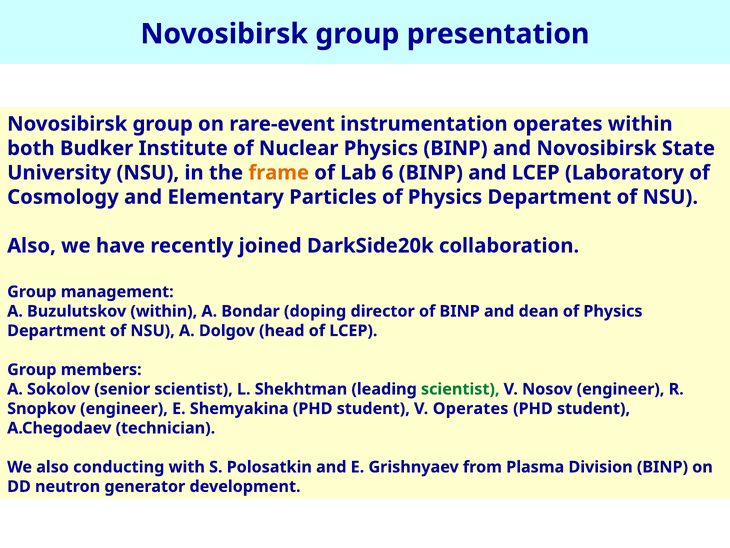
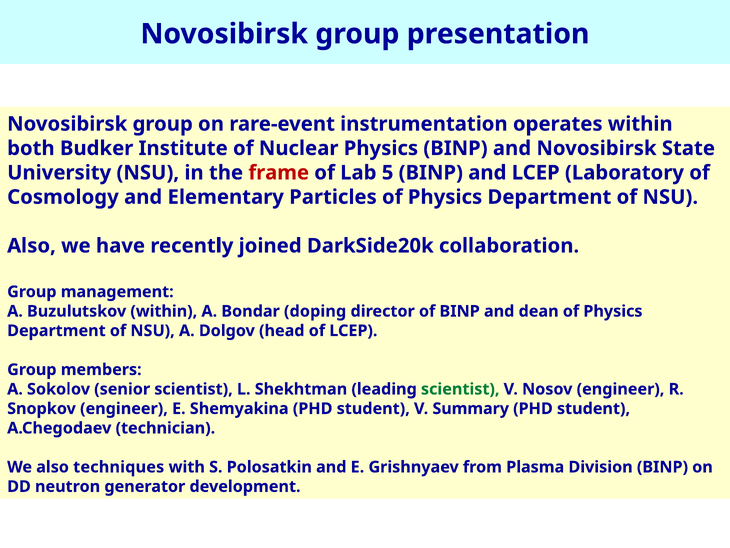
frame colour: orange -> red
6: 6 -> 5
V Operates: Operates -> Summary
conducting: conducting -> techniques
